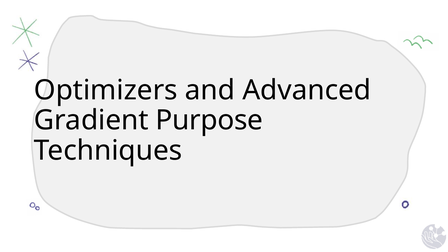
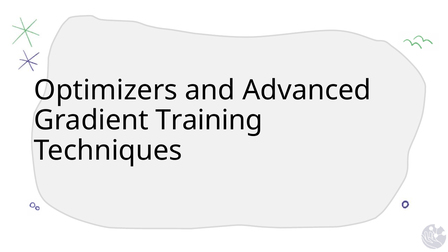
Purpose: Purpose -> Training
